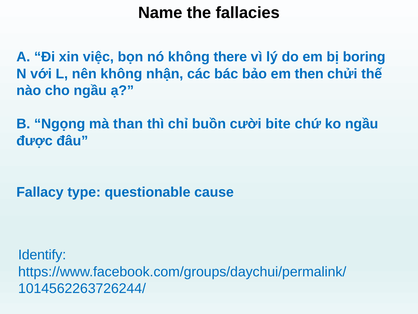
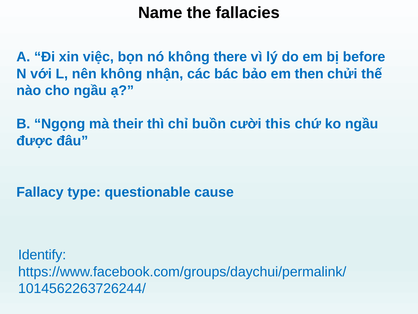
boring: boring -> before
than: than -> their
bite: bite -> this
